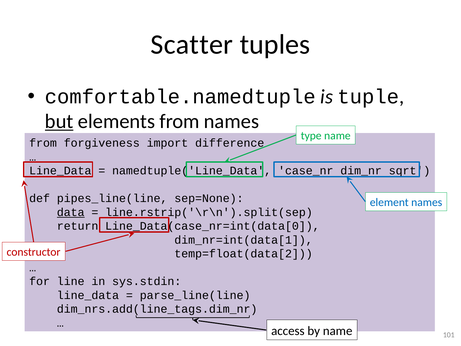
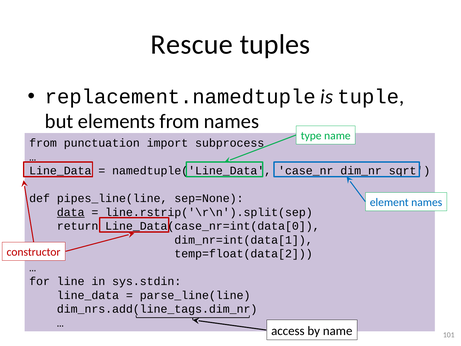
Scatter: Scatter -> Rescue
comfortable.namedtuple: comfortable.namedtuple -> replacement.namedtuple
but underline: present -> none
forgiveness: forgiveness -> punctuation
difference: difference -> subprocess
